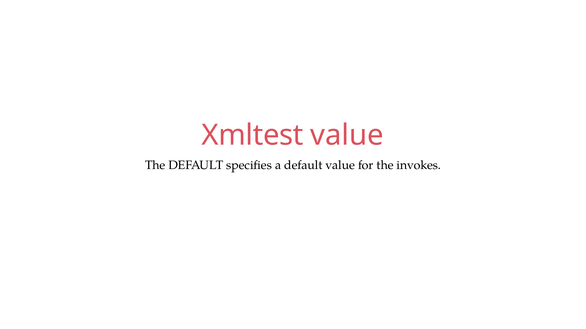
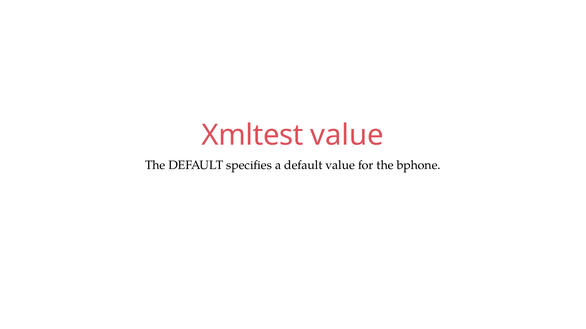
invokes: invokes -> bphone
